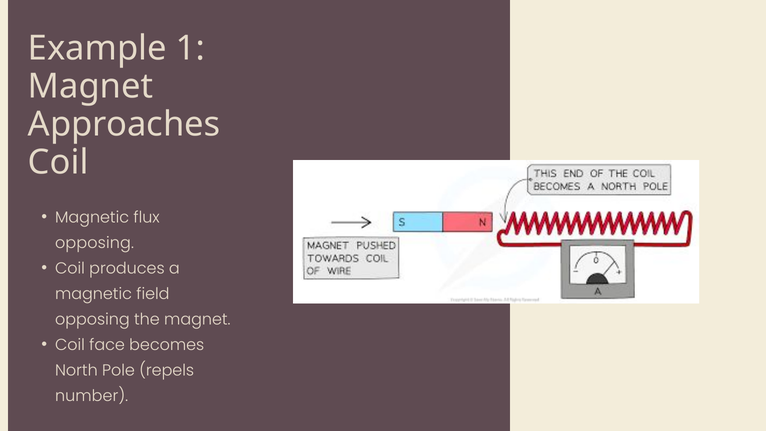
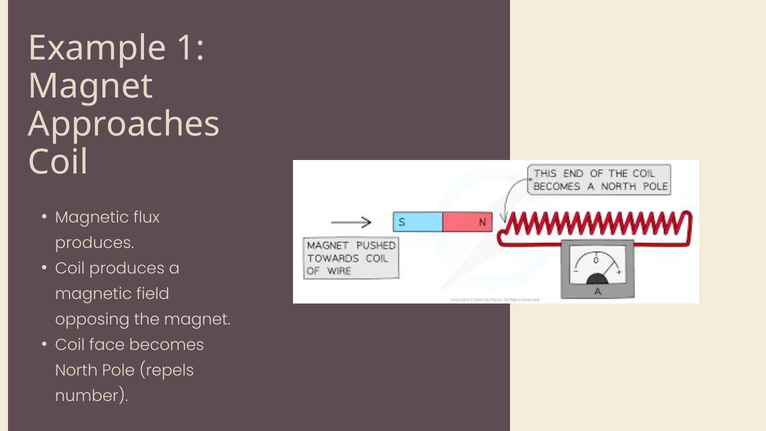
opposing at (94, 243): opposing -> produces
